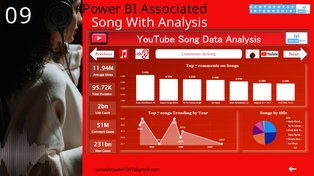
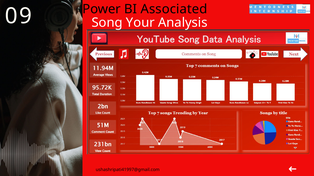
With: With -> Your
